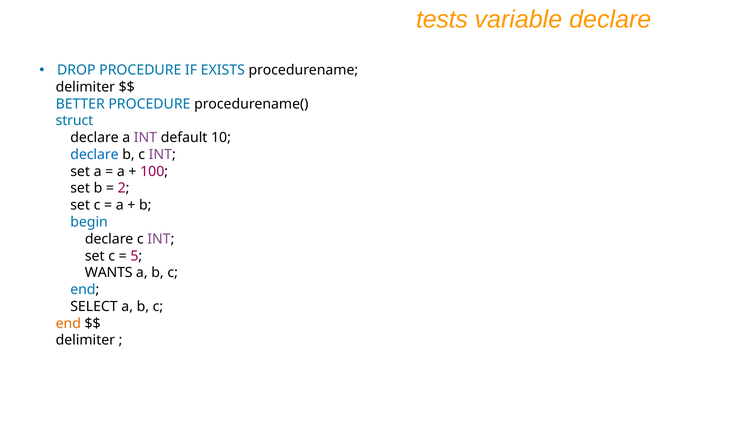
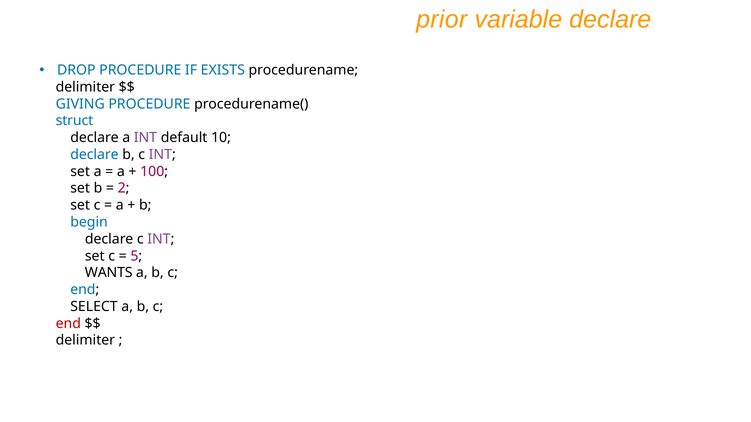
tests: tests -> prior
BETTER: BETTER -> GIVING
end at (68, 324) colour: orange -> red
